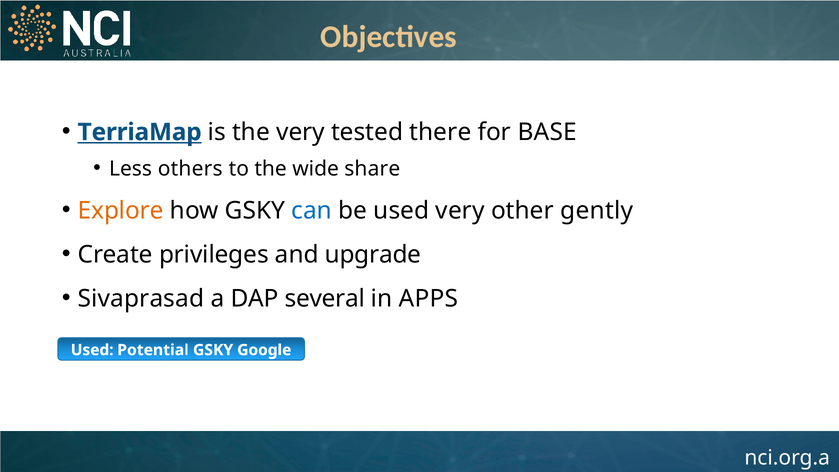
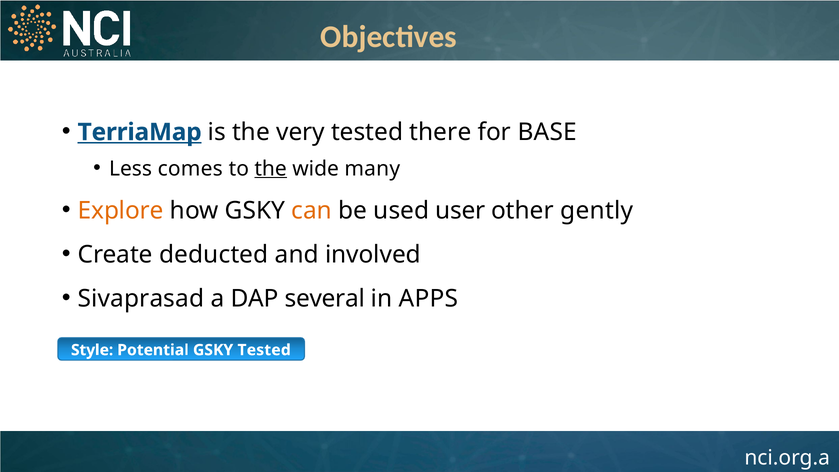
others: others -> comes
the at (271, 169) underline: none -> present
share: share -> many
can colour: blue -> orange
used very: very -> user
privileges: privileges -> deducted
upgrade: upgrade -> involved
Used at (92, 350): Used -> Style
GSKY Google: Google -> Tested
